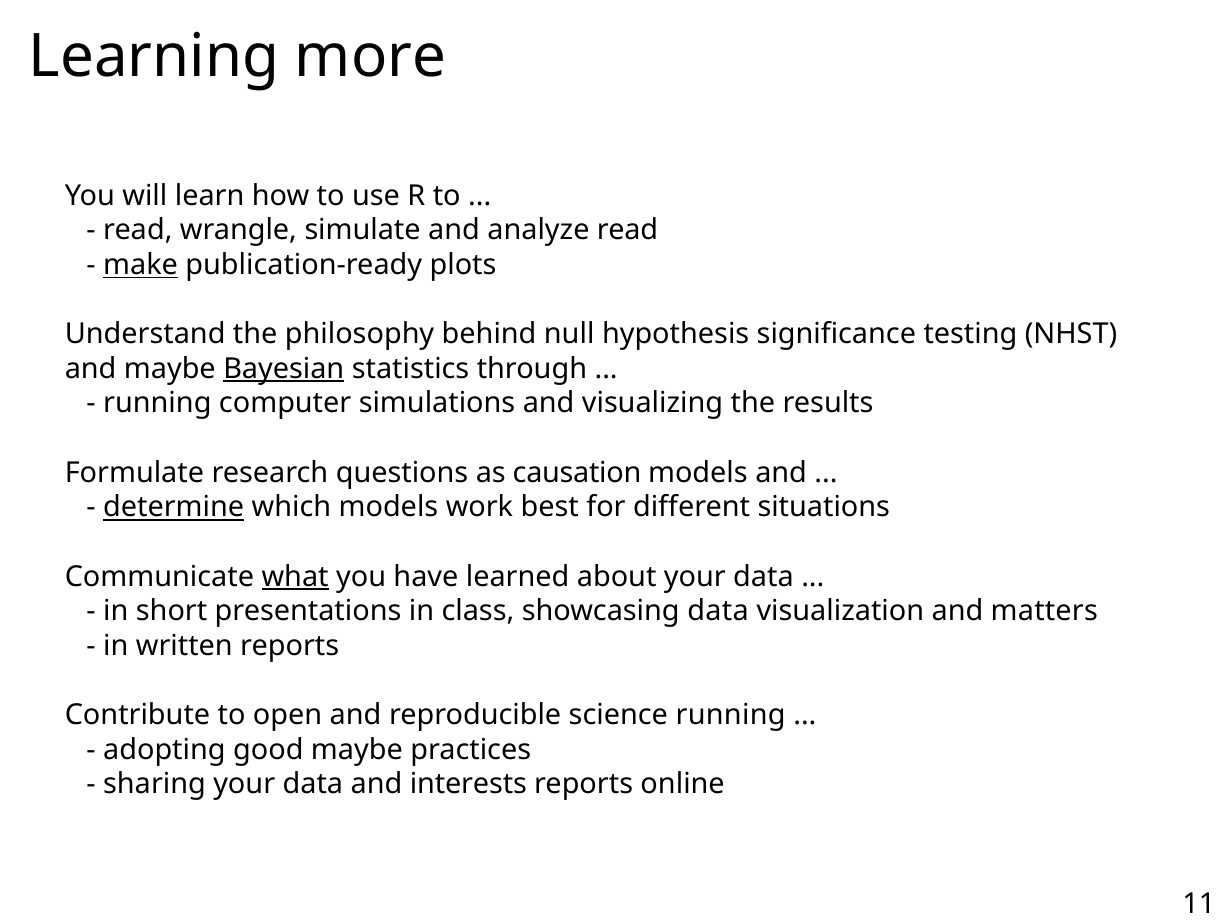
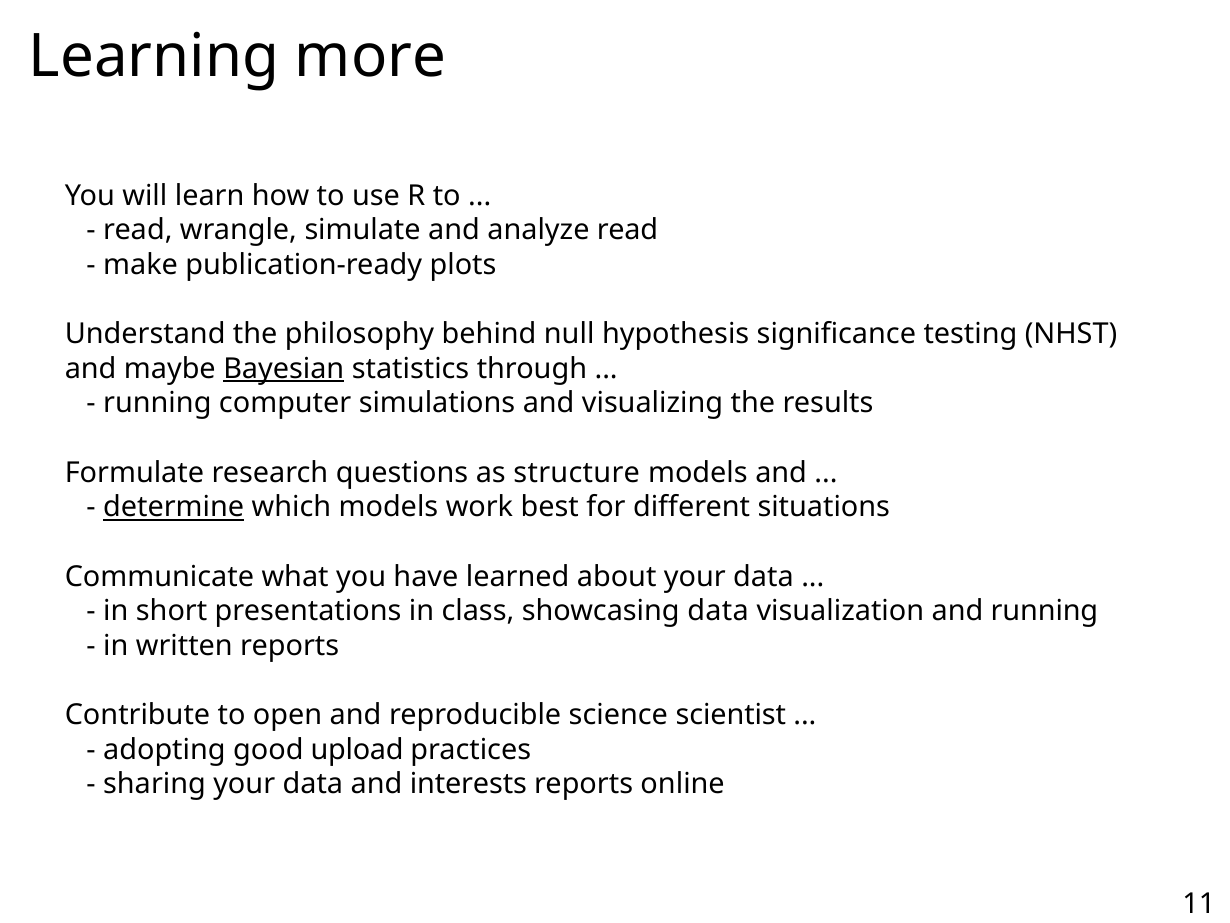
make underline: present -> none
causation: causation -> structure
what underline: present -> none
and matters: matters -> running
science running: running -> scientist
good maybe: maybe -> upload
